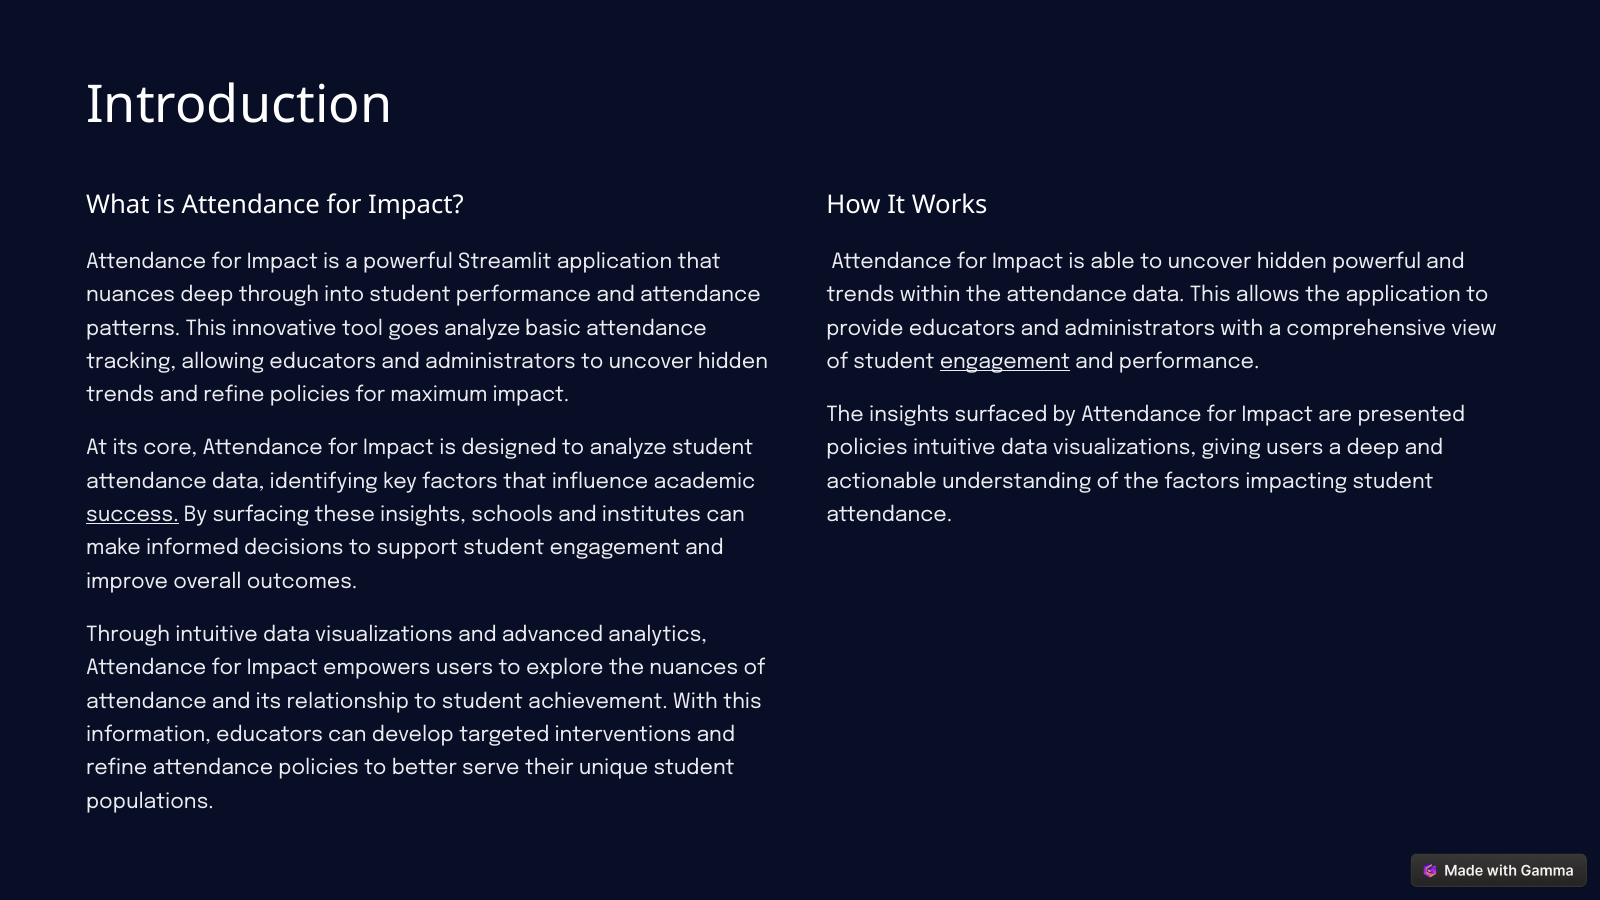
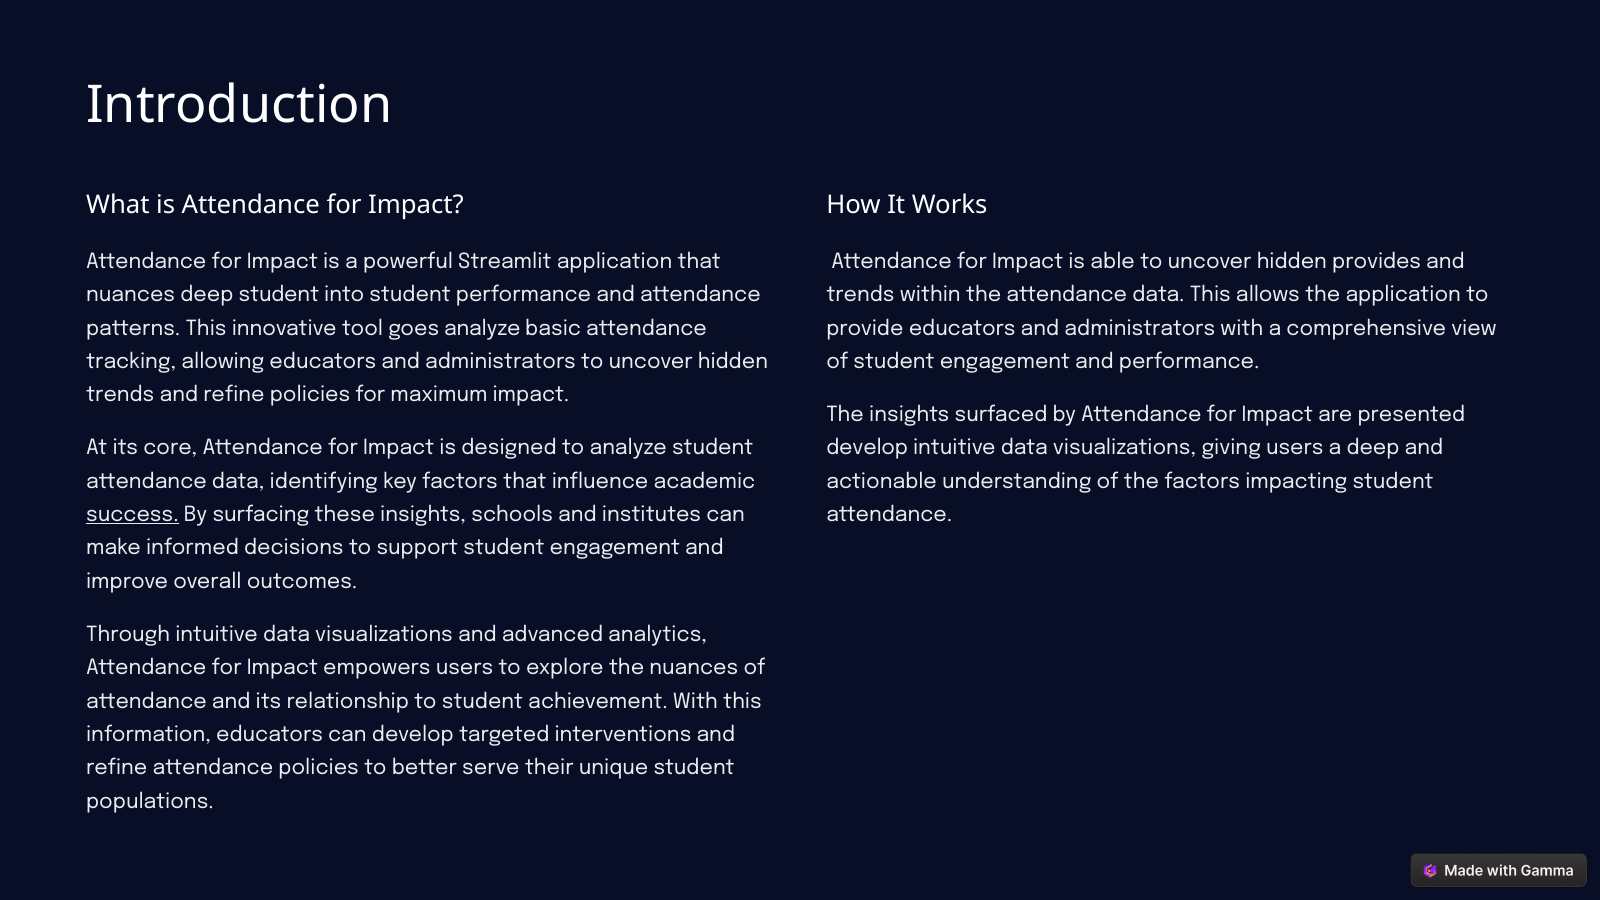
hidden powerful: powerful -> provides
deep through: through -> student
engagement at (1005, 362) underline: present -> none
policies at (867, 448): policies -> develop
